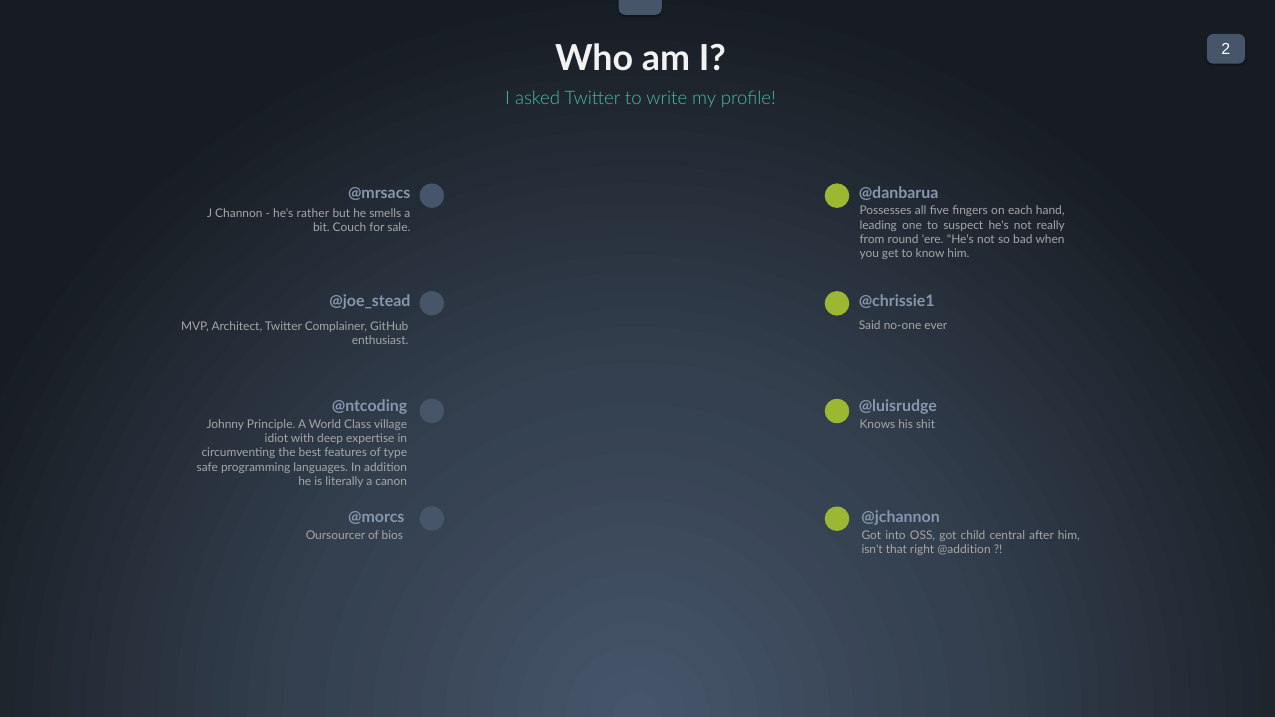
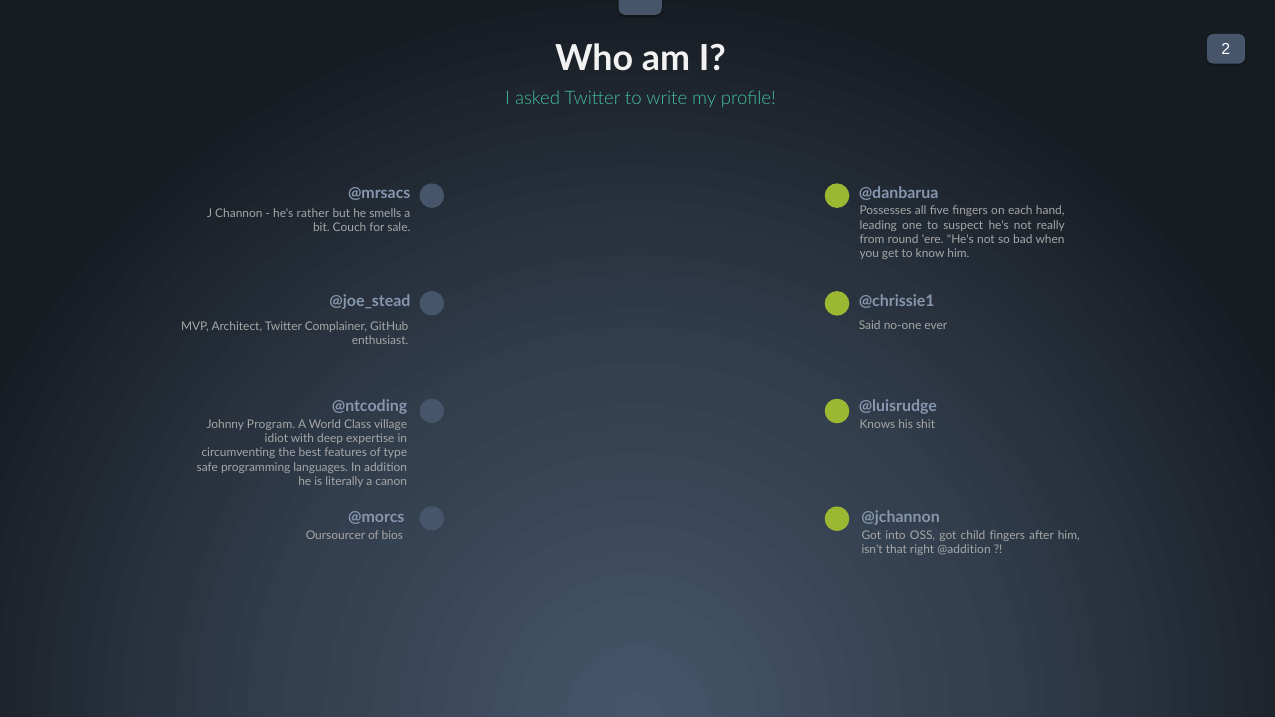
Principle: Principle -> Program
child central: central -> fingers
